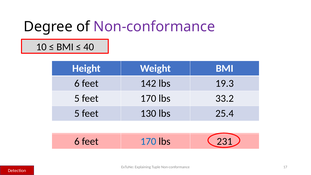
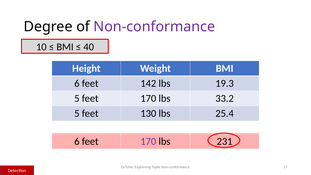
170 at (148, 141) colour: blue -> purple
